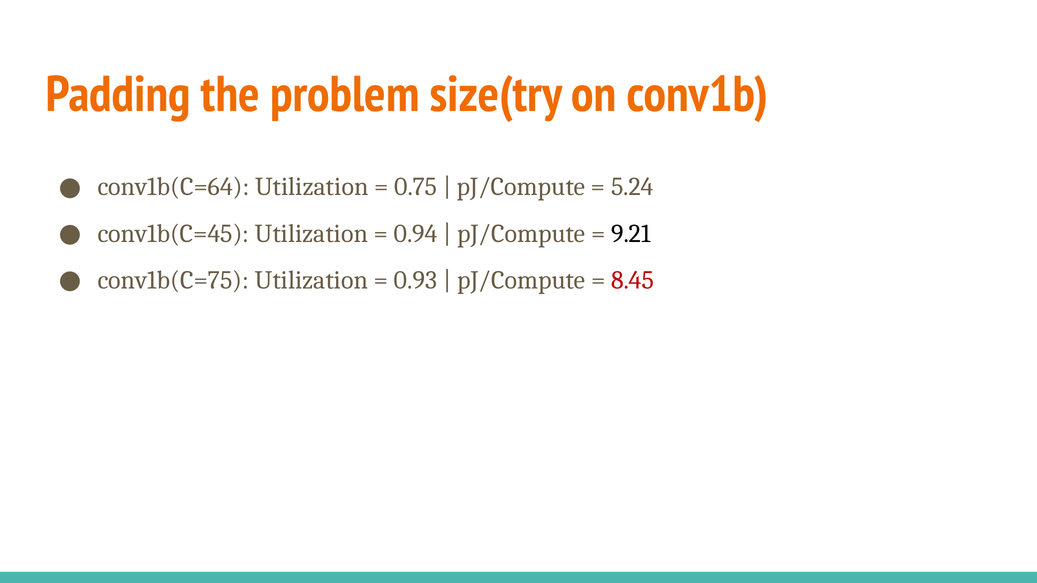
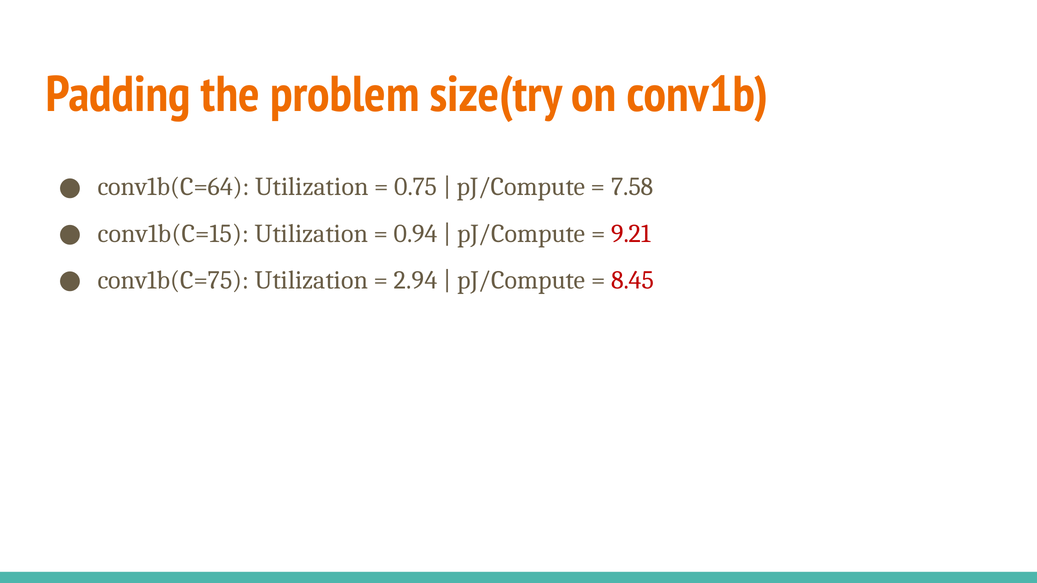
5.24: 5.24 -> 7.58
conv1b(C=45: conv1b(C=45 -> conv1b(C=15
9.21 colour: black -> red
0.93: 0.93 -> 2.94
